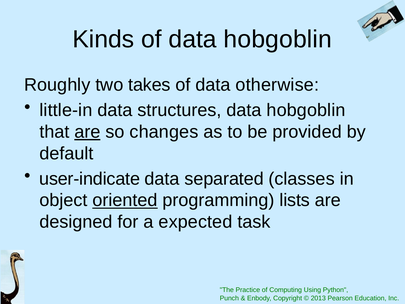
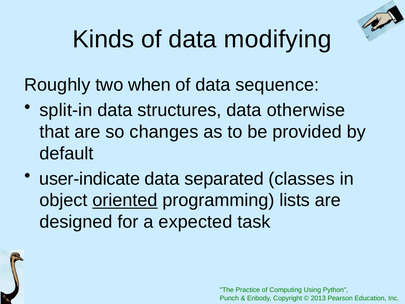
of data hobgoblin: hobgoblin -> modifying
takes: takes -> when
otherwise: otherwise -> sequence
little-in: little-in -> split-in
structures data hobgoblin: hobgoblin -> otherwise
are at (87, 132) underline: present -> none
